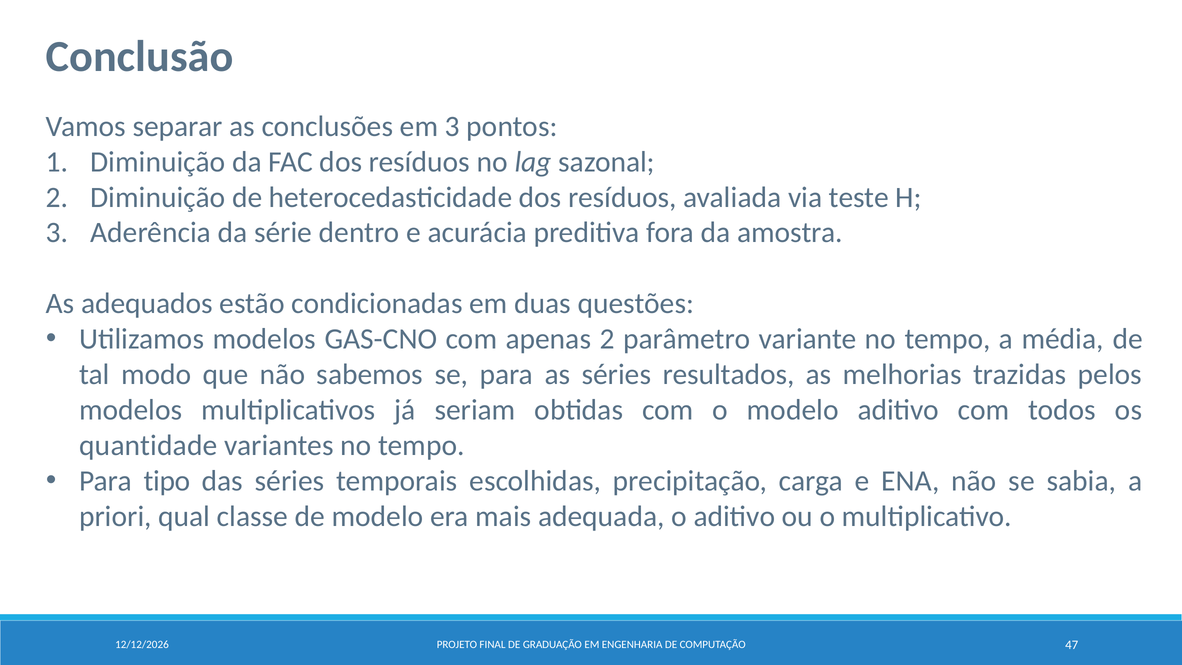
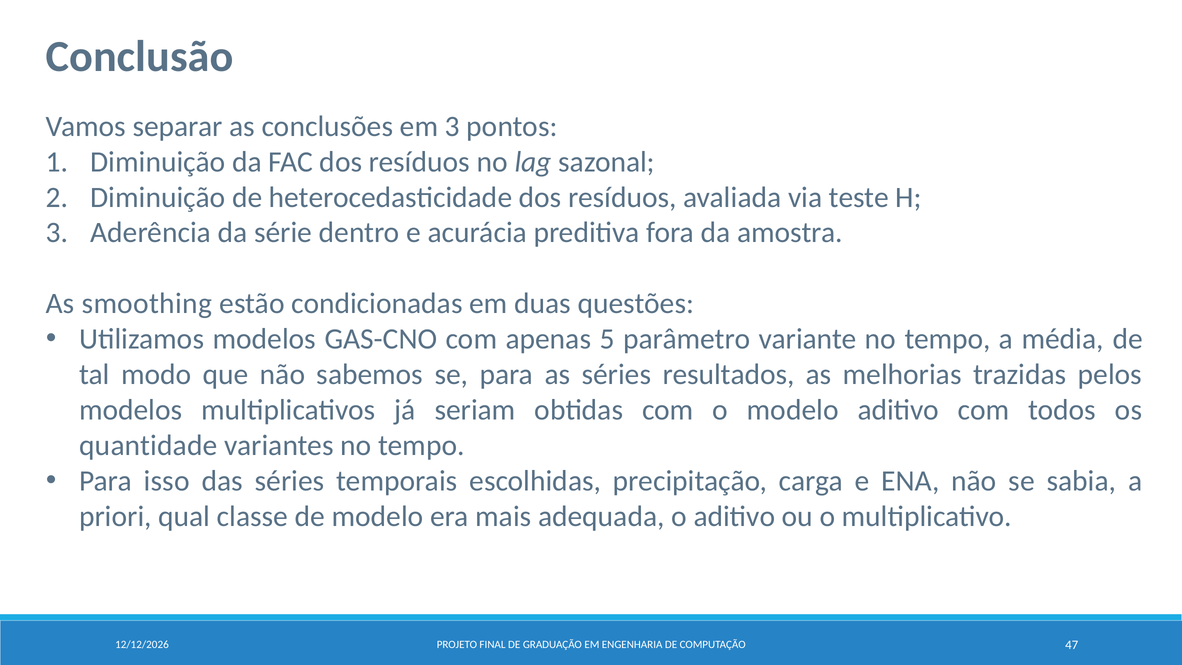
adequados: adequados -> smoothing
apenas 2: 2 -> 5
tipo: tipo -> isso
